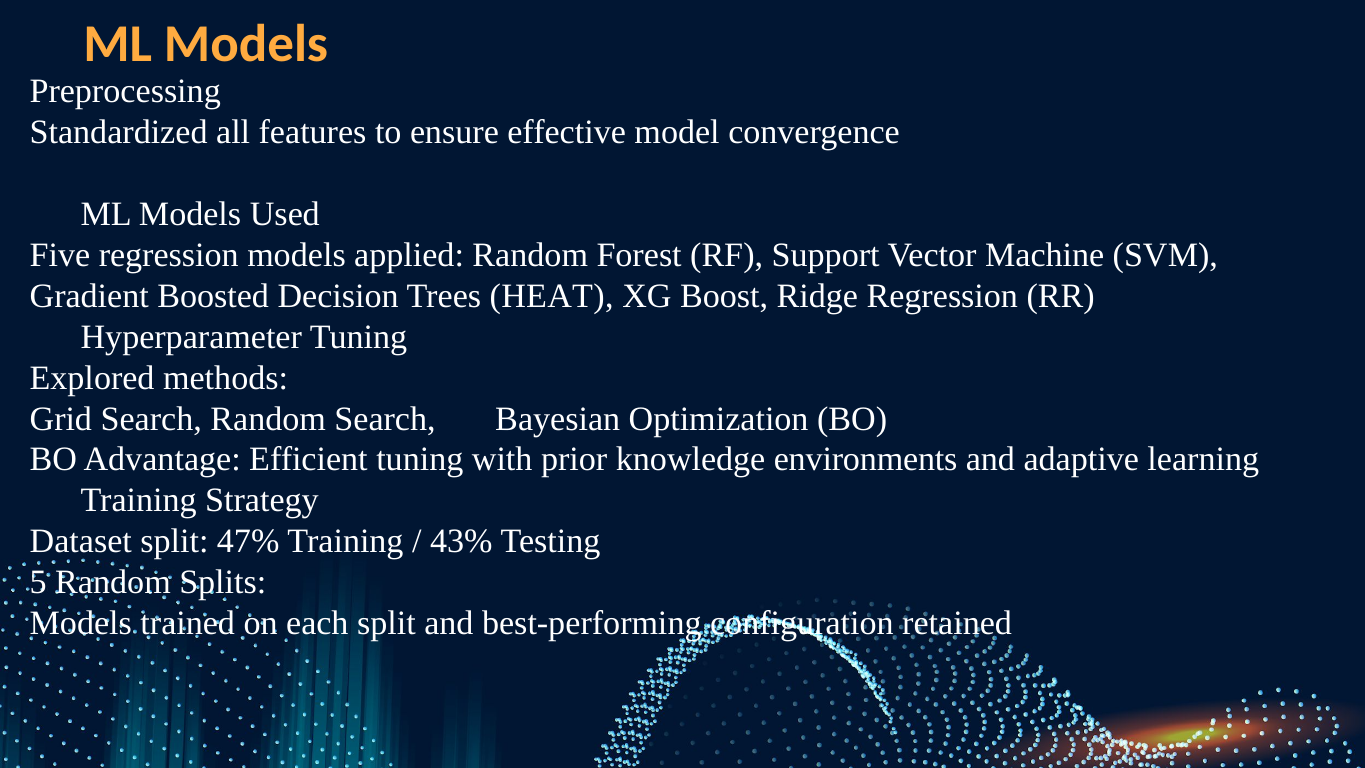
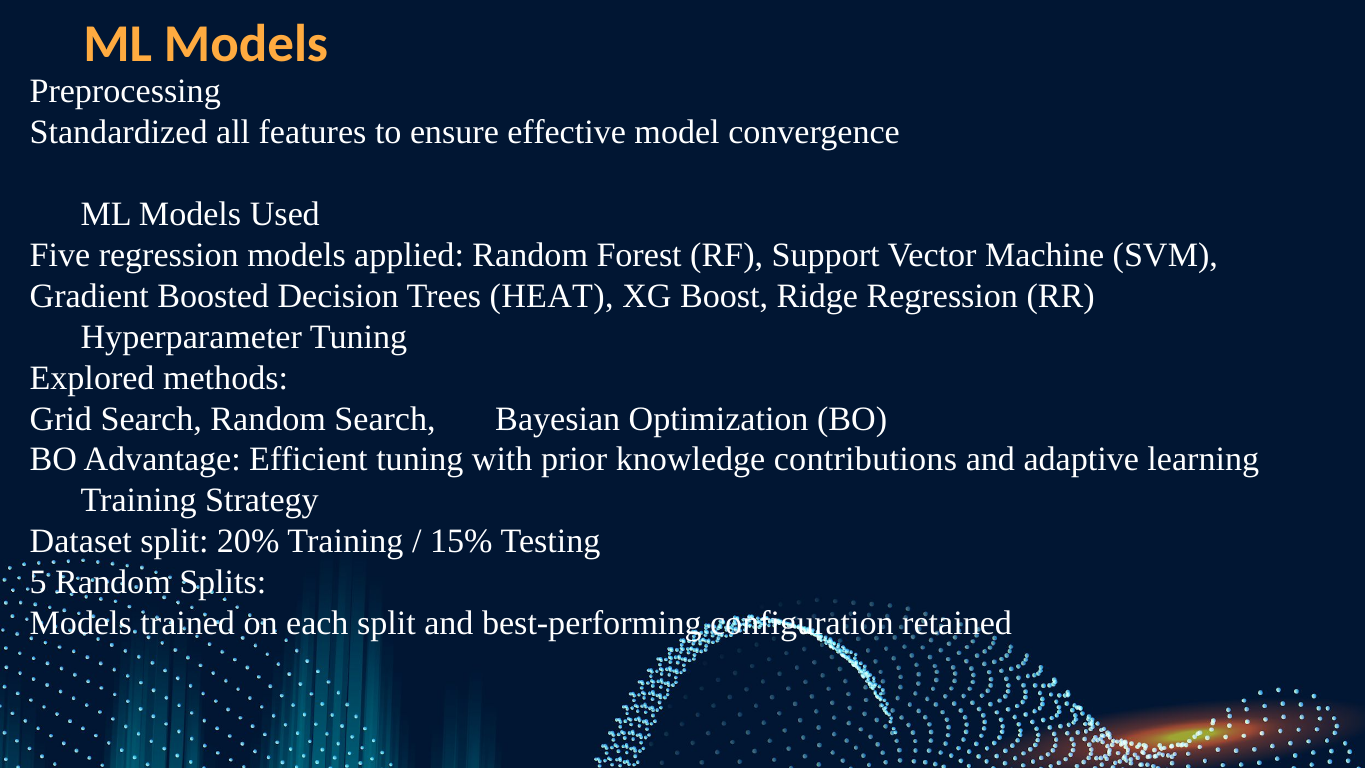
environments: environments -> contributions
47%: 47% -> 20%
43%: 43% -> 15%
